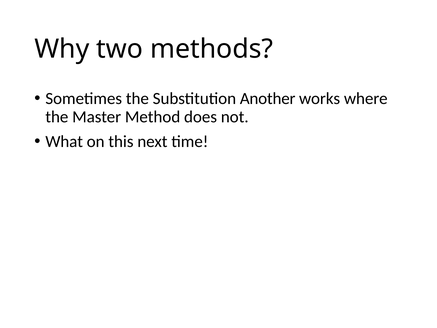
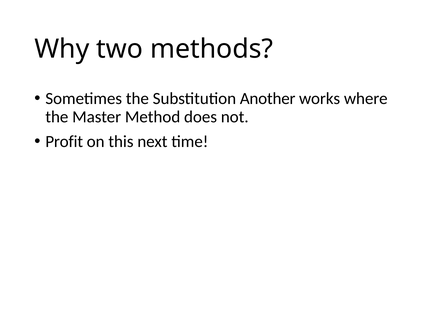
What: What -> Profit
